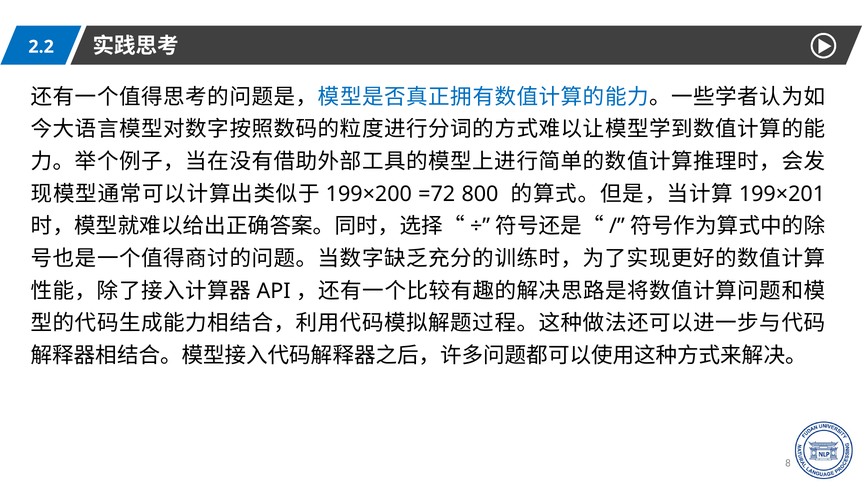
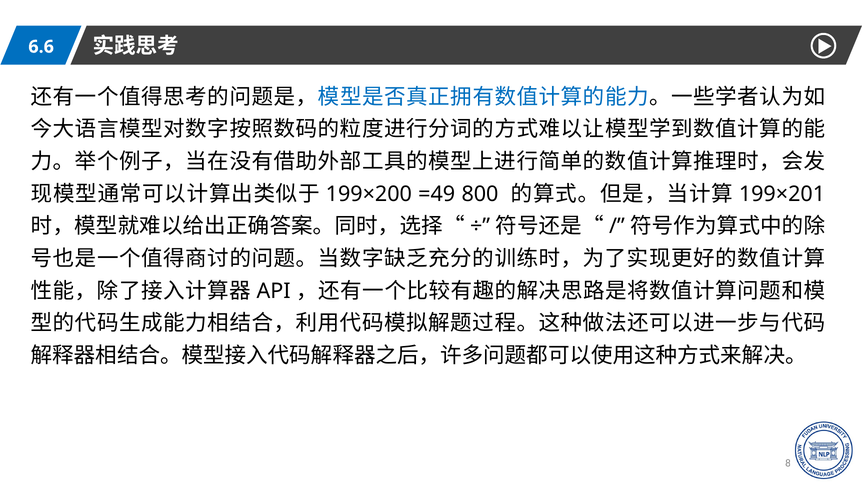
2.2: 2.2 -> 6.6
=72: =72 -> =49
